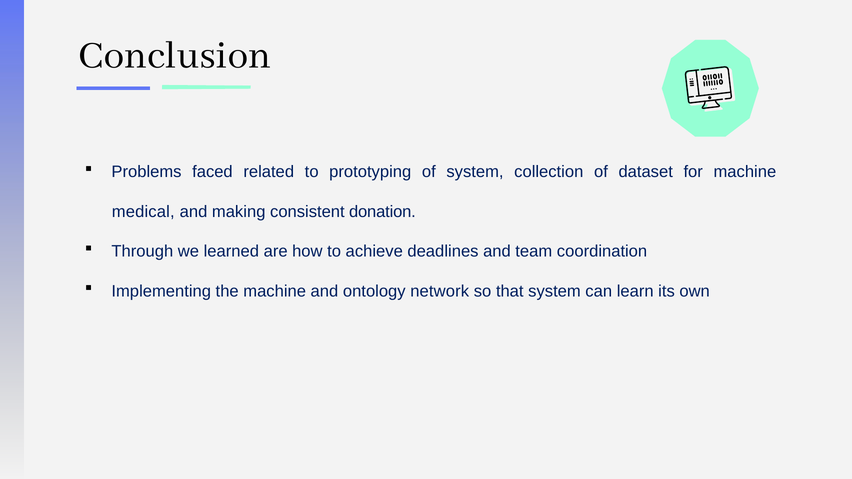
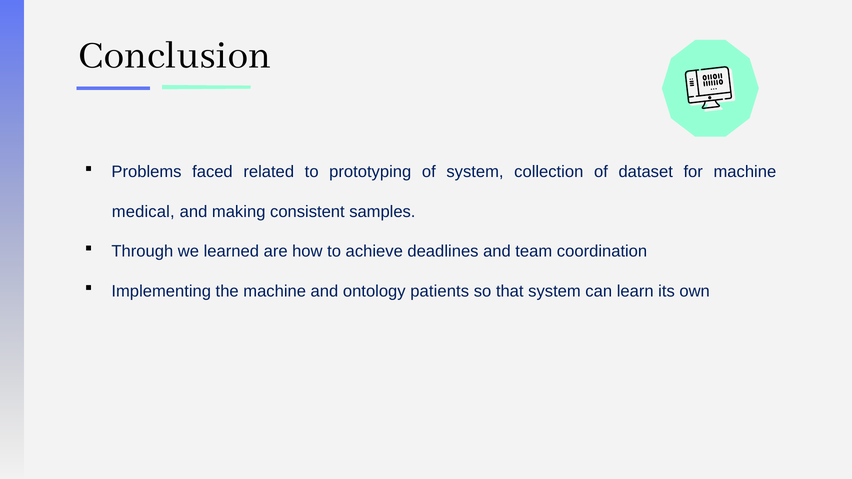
donation: donation -> samples
network: network -> patients
